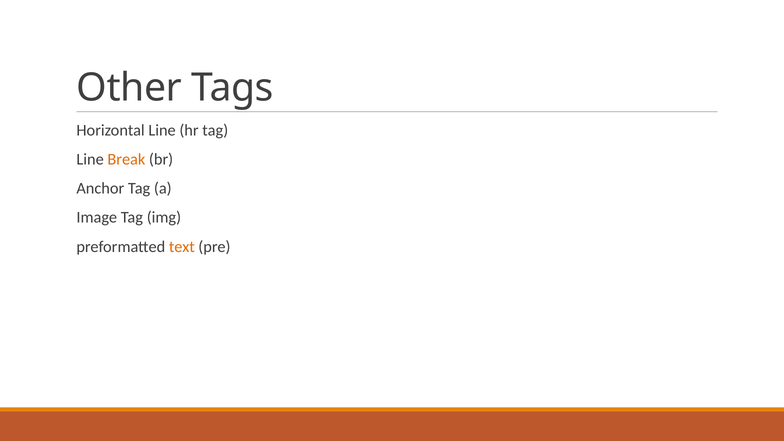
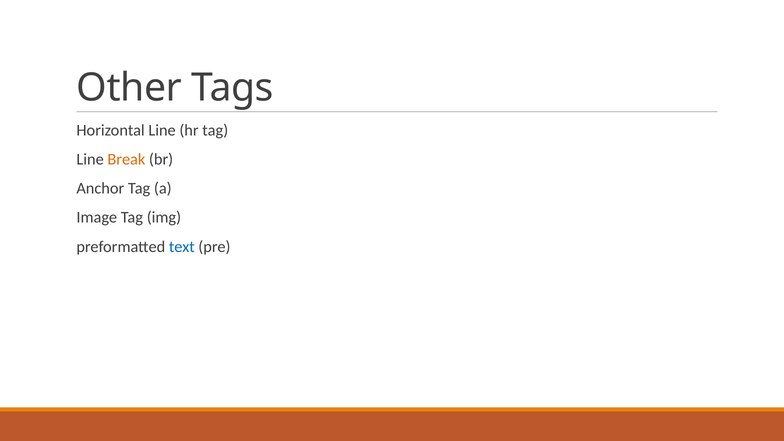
text colour: orange -> blue
